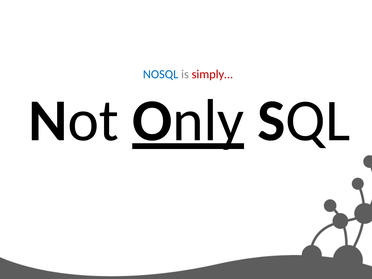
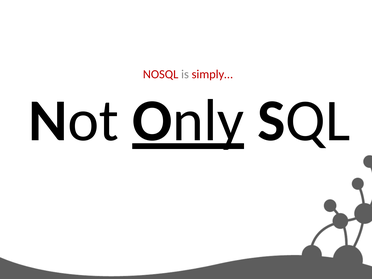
NOSQL colour: blue -> red
